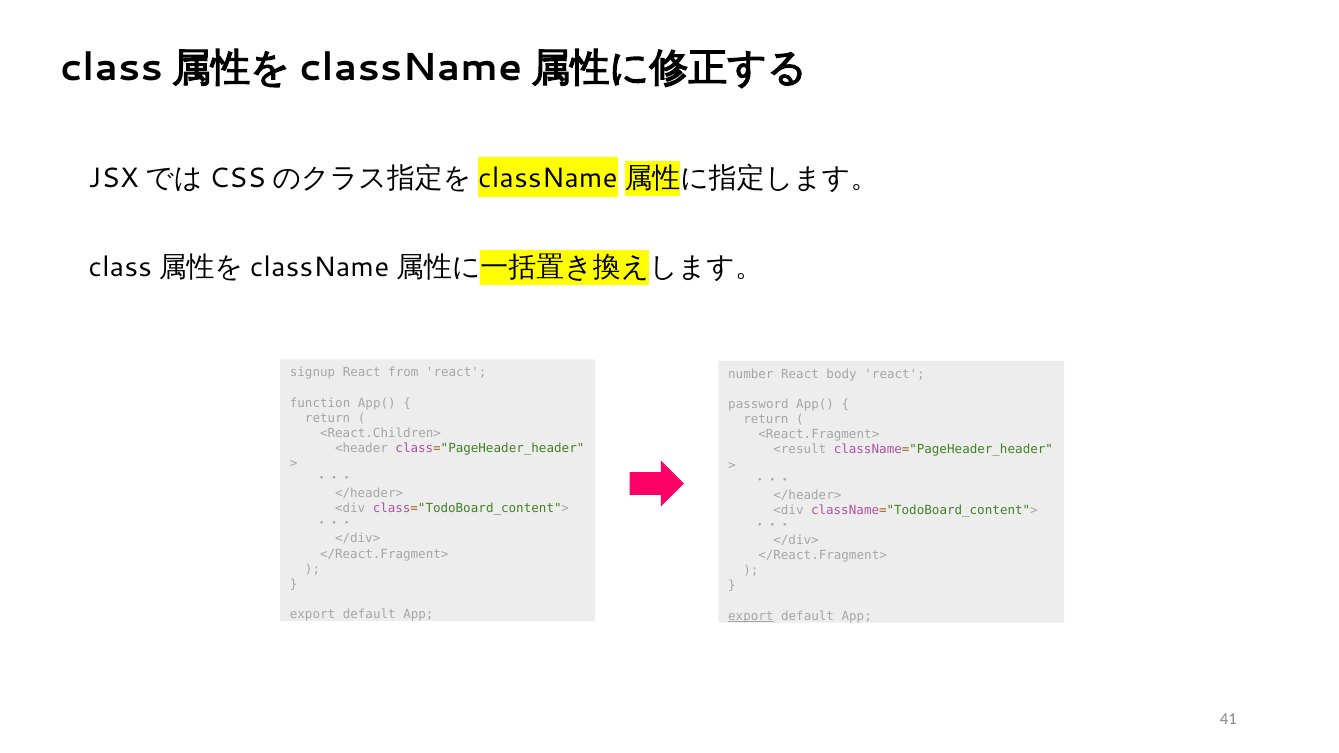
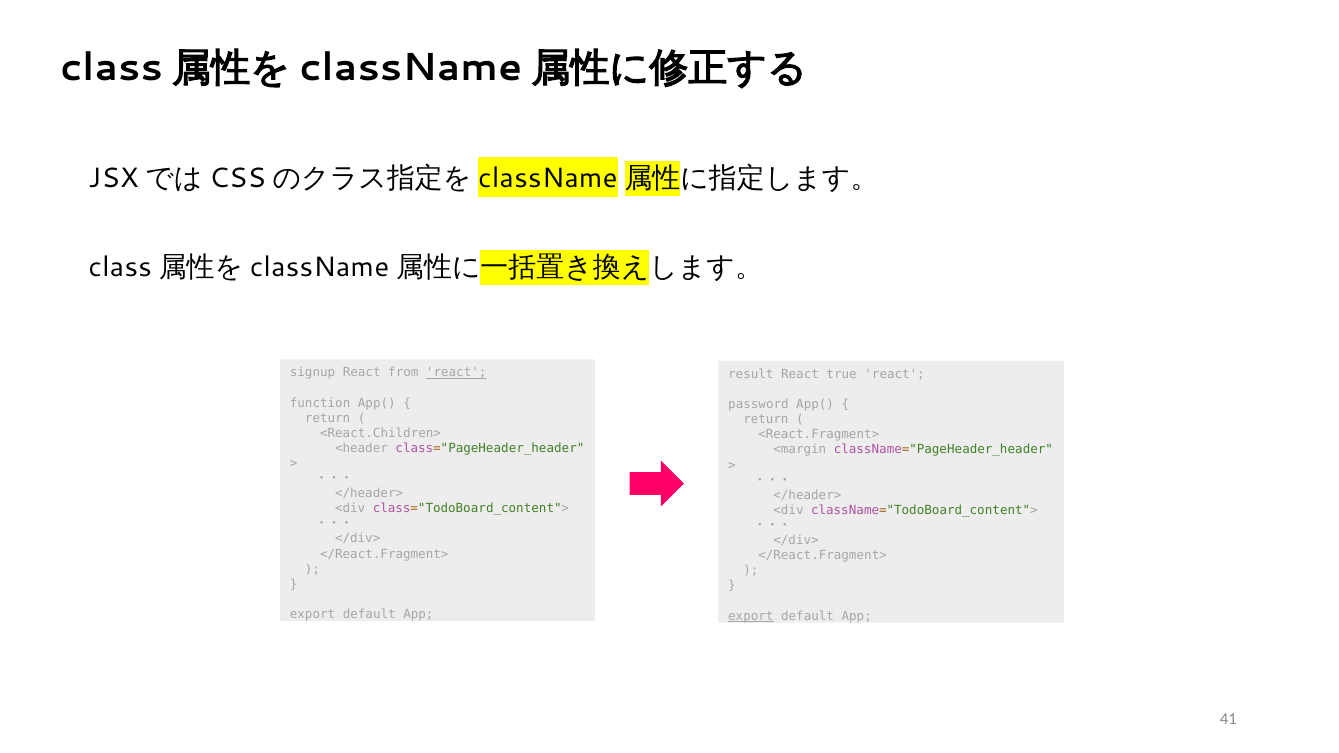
react at (456, 373) underline: none -> present
number: number -> result
body: body -> true
<result: <result -> <margin
